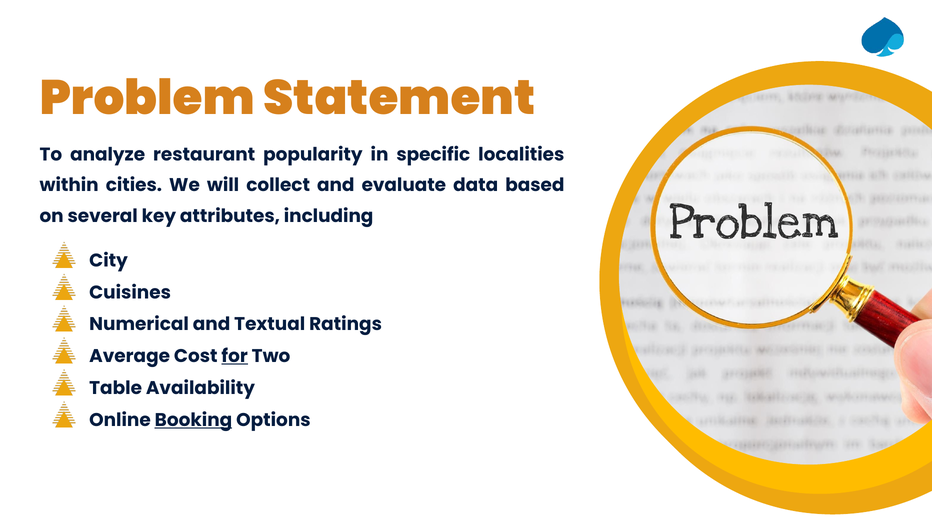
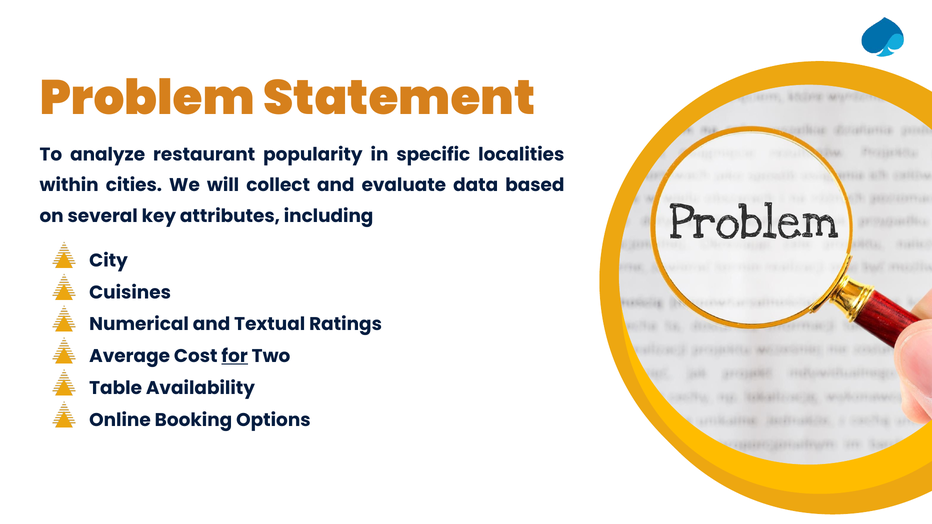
Booking underline: present -> none
